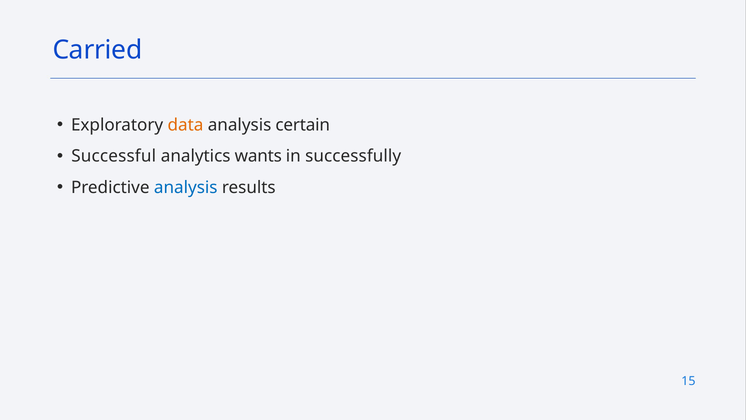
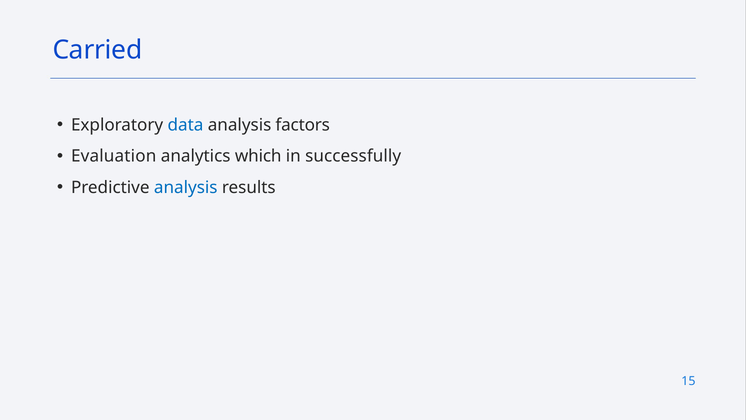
data colour: orange -> blue
certain: certain -> factors
Successful: Successful -> Evaluation
wants: wants -> which
